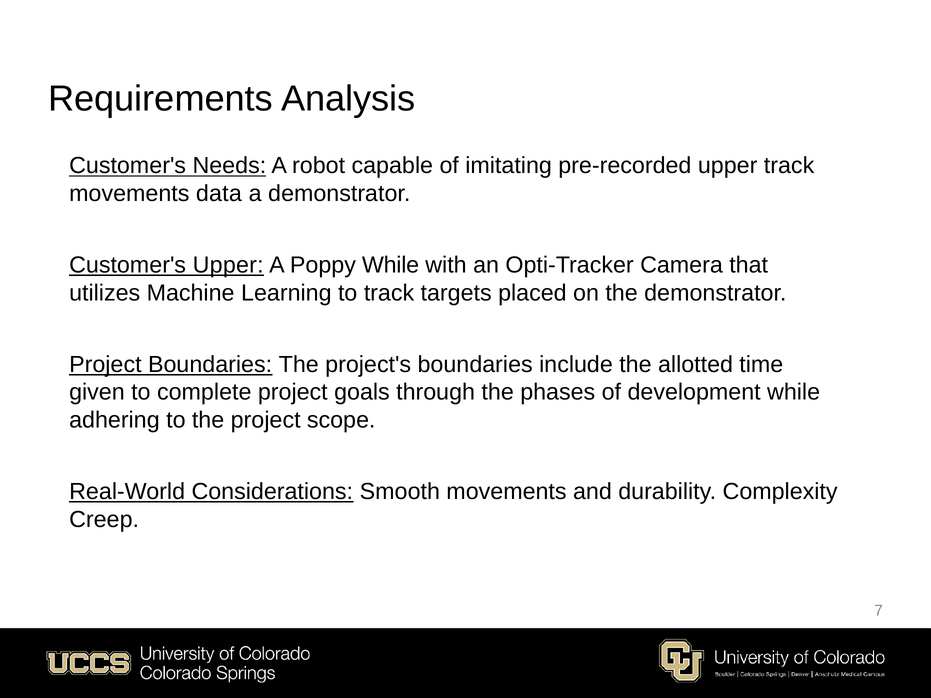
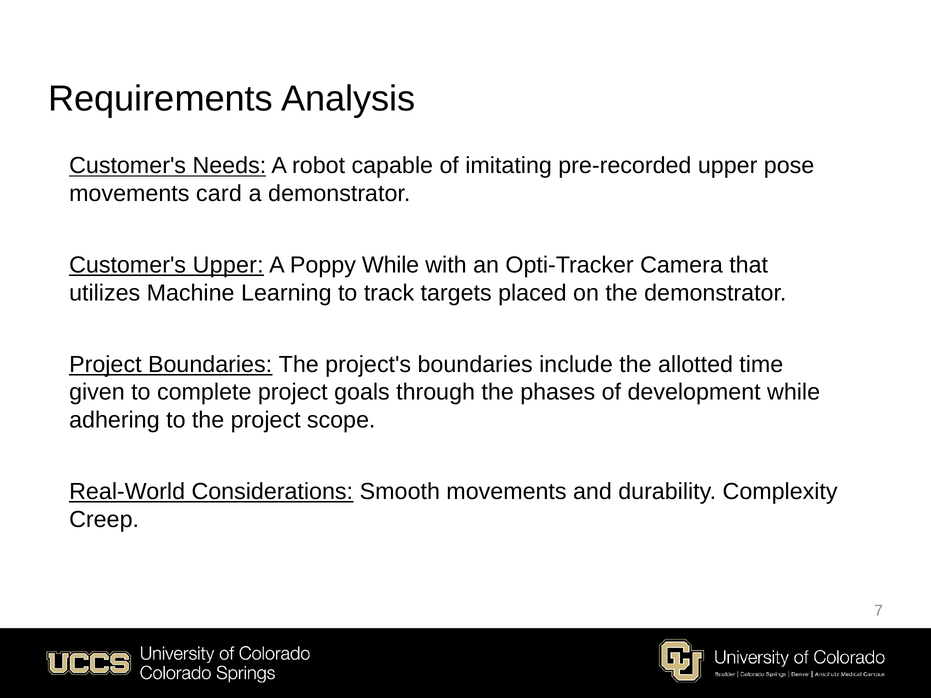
upper track: track -> pose
data: data -> card
